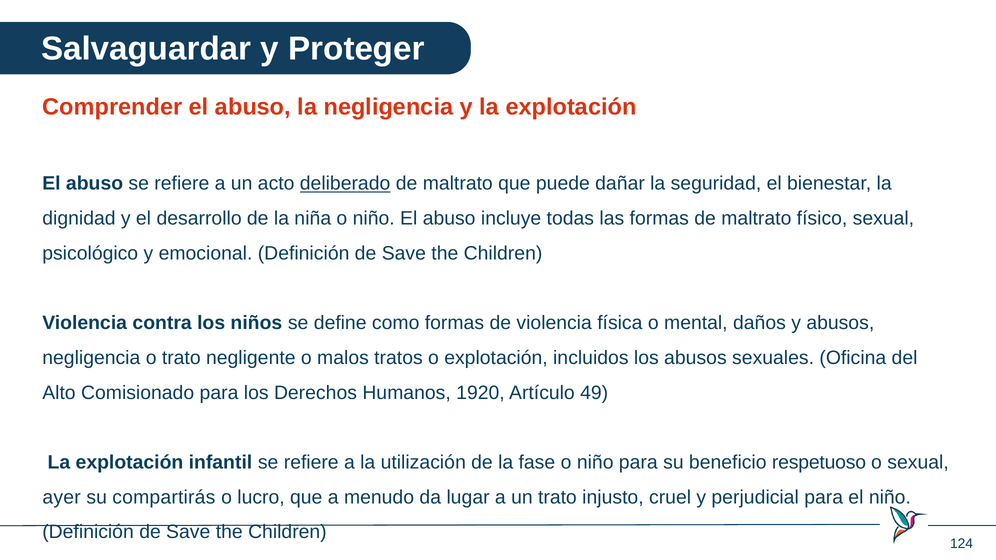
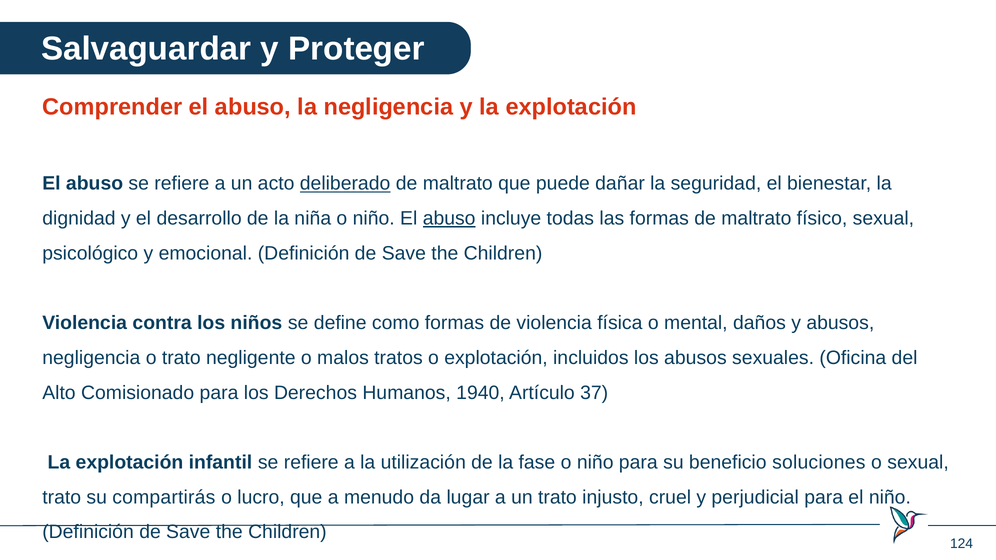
abuso at (449, 219) underline: none -> present
1920: 1920 -> 1940
49: 49 -> 37
respetuoso: respetuoso -> soluciones
ayer at (62, 497): ayer -> trato
